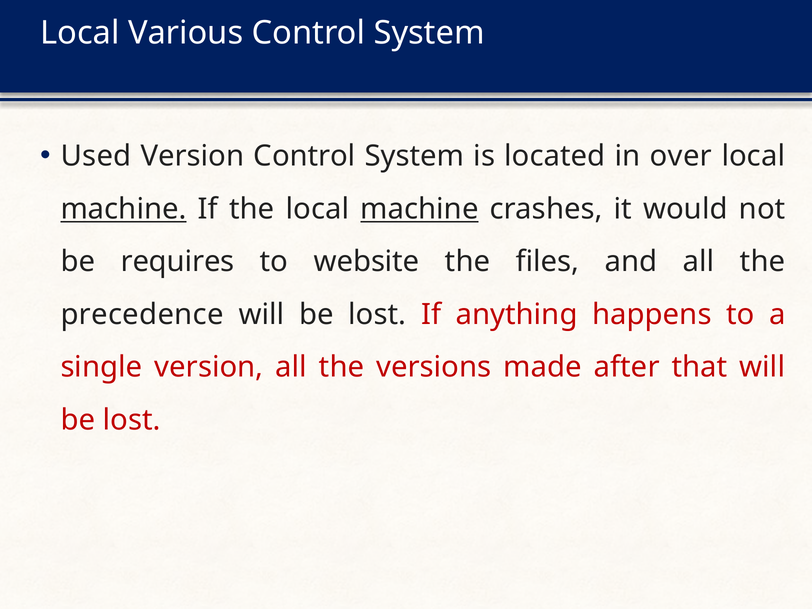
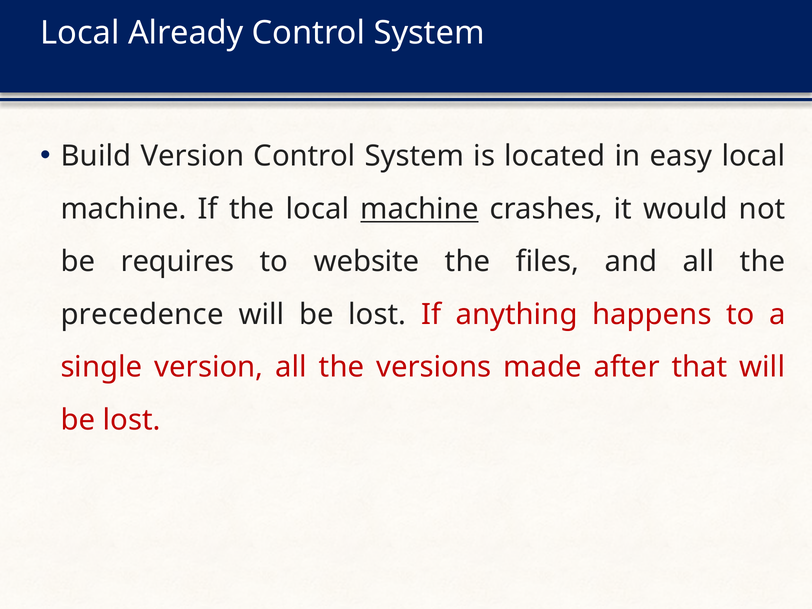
Various: Various -> Already
Used: Used -> Build
over: over -> easy
machine at (124, 209) underline: present -> none
